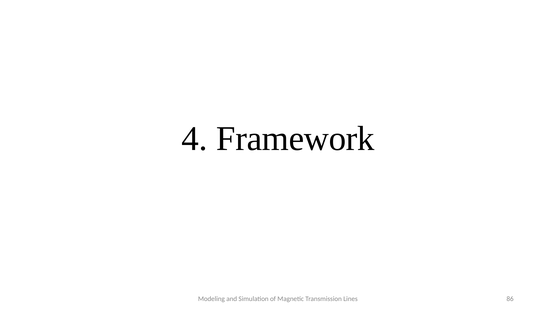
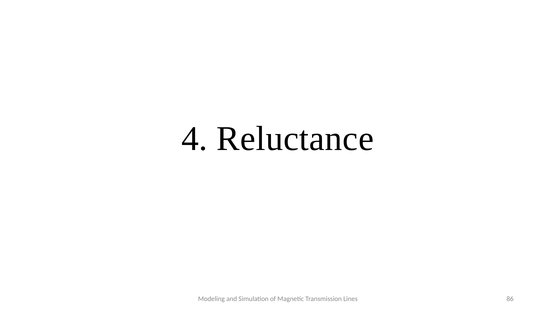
Framework: Framework -> Reluctance
